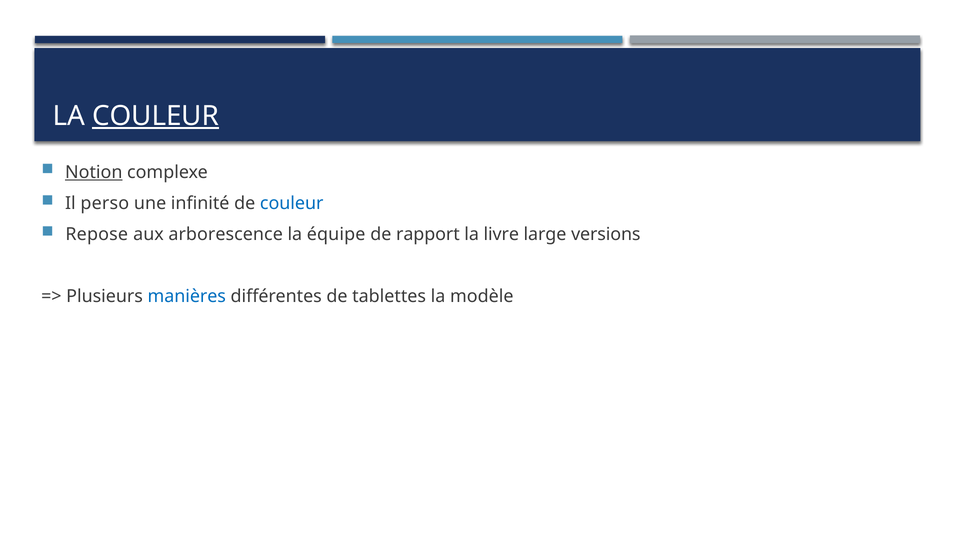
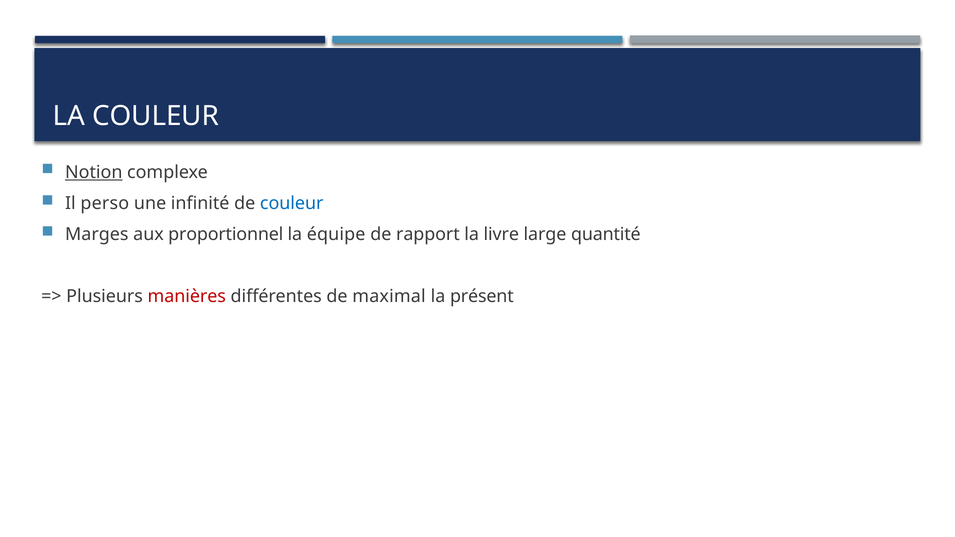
COULEUR at (156, 116) underline: present -> none
Repose: Repose -> Marges
arborescence: arborescence -> proportionnel
versions: versions -> quantité
manières colour: blue -> red
tablettes: tablettes -> maximal
modèle: modèle -> présent
